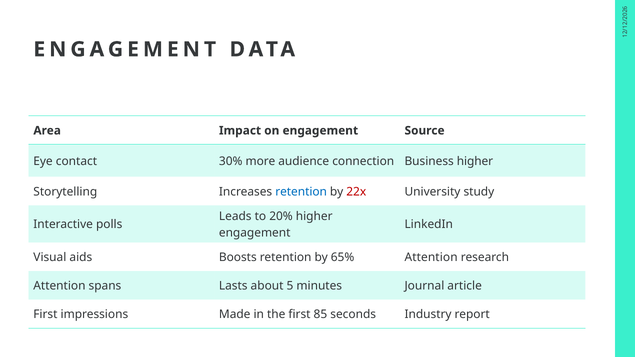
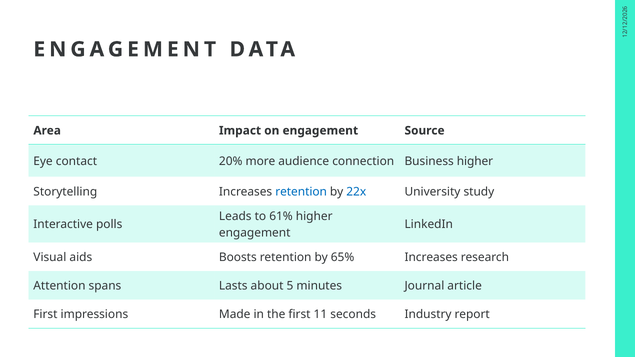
30%: 30% -> 20%
22x colour: red -> blue
20%: 20% -> 61%
65% Attention: Attention -> Increases
85: 85 -> 11
